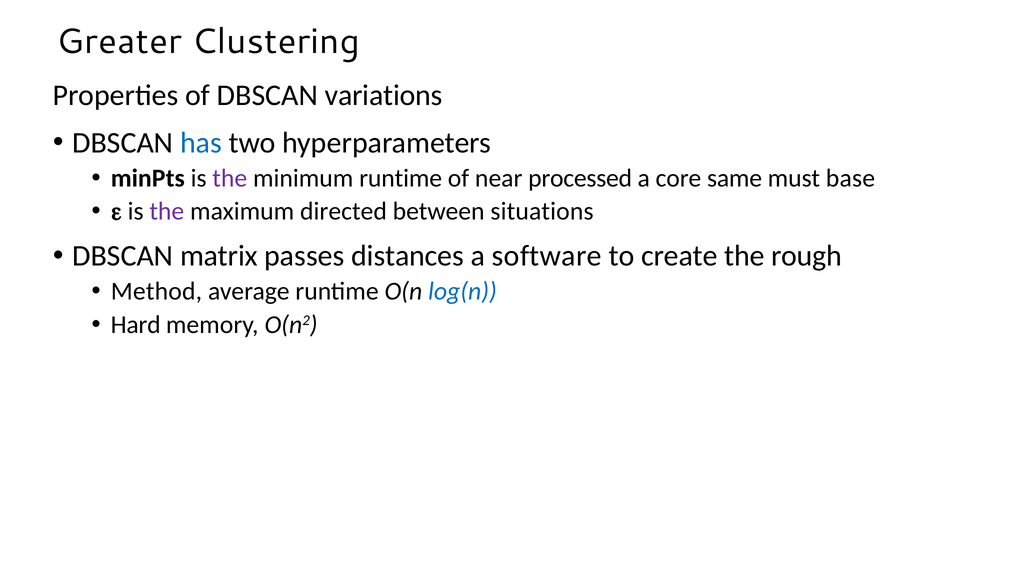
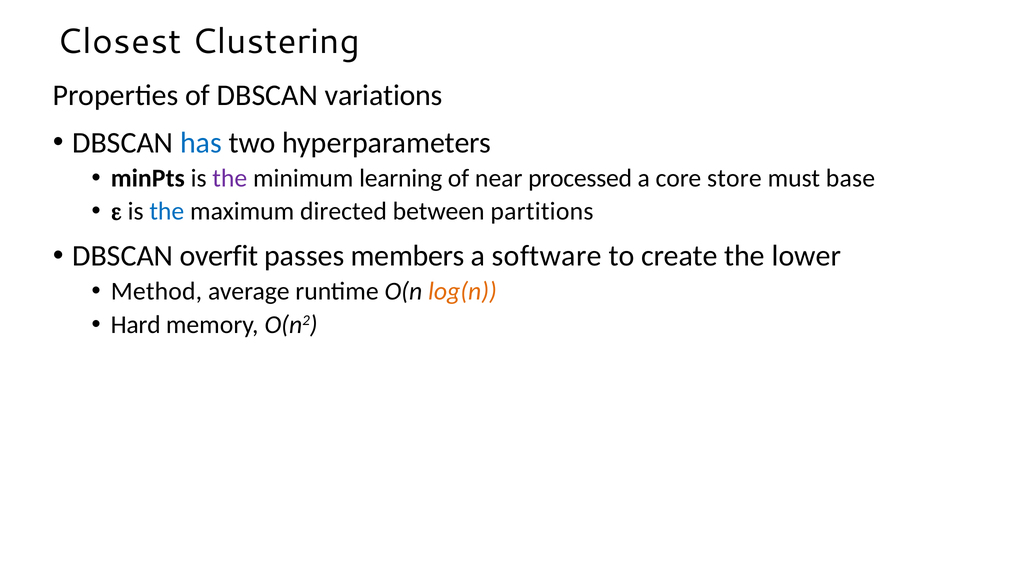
Greater: Greater -> Closest
minimum runtime: runtime -> learning
same: same -> store
the at (167, 211) colour: purple -> blue
situations: situations -> partitions
matrix: matrix -> overfit
distances: distances -> members
rough: rough -> lower
log(n colour: blue -> orange
